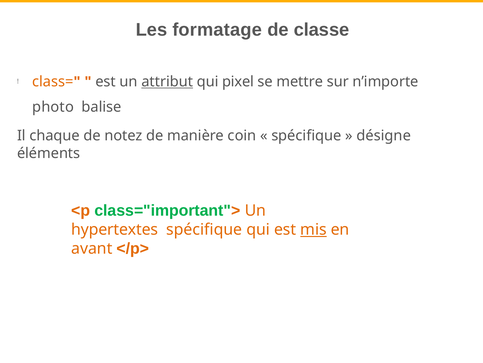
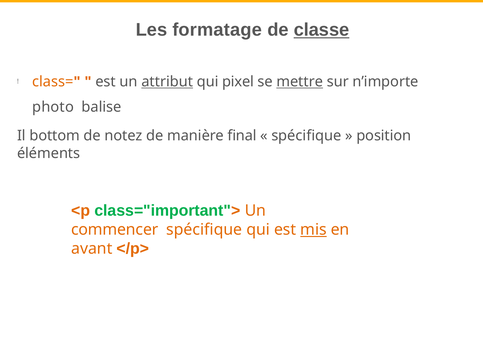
classe underline: none -> present
mettre underline: none -> present
chaque: chaque -> bottom
coin: coin -> final
désigne: désigne -> position
hypertextes: hypertextes -> commencer
